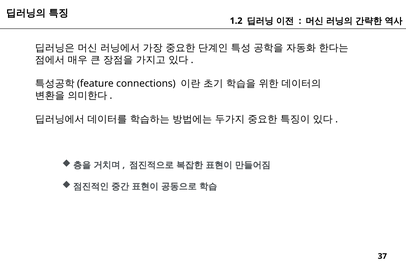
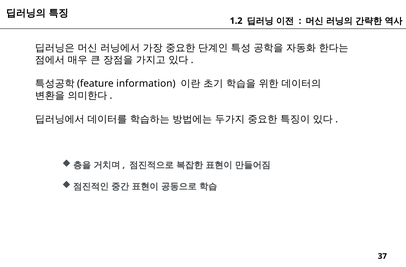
connections: connections -> information
